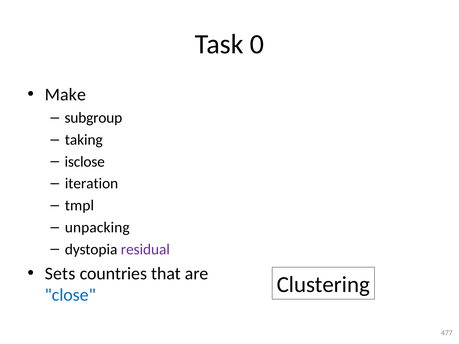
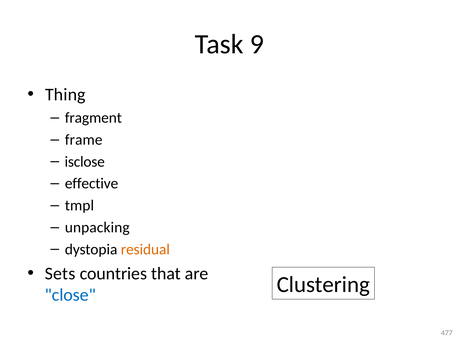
0: 0 -> 9
Make: Make -> Thing
subgroup: subgroup -> fragment
taking: taking -> frame
iteration: iteration -> effective
residual colour: purple -> orange
